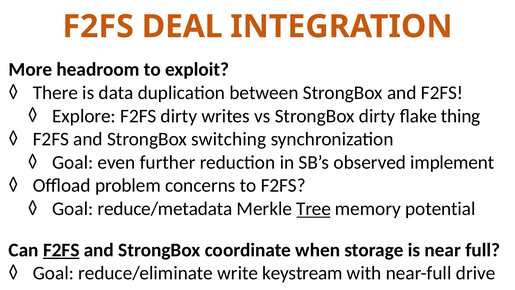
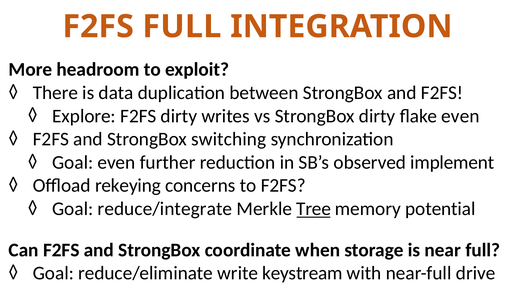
F2FS DEAL: DEAL -> FULL
flake thing: thing -> even
problem: problem -> rekeying
reduce/metadata: reduce/metadata -> reduce/integrate
F2FS at (61, 250) underline: present -> none
